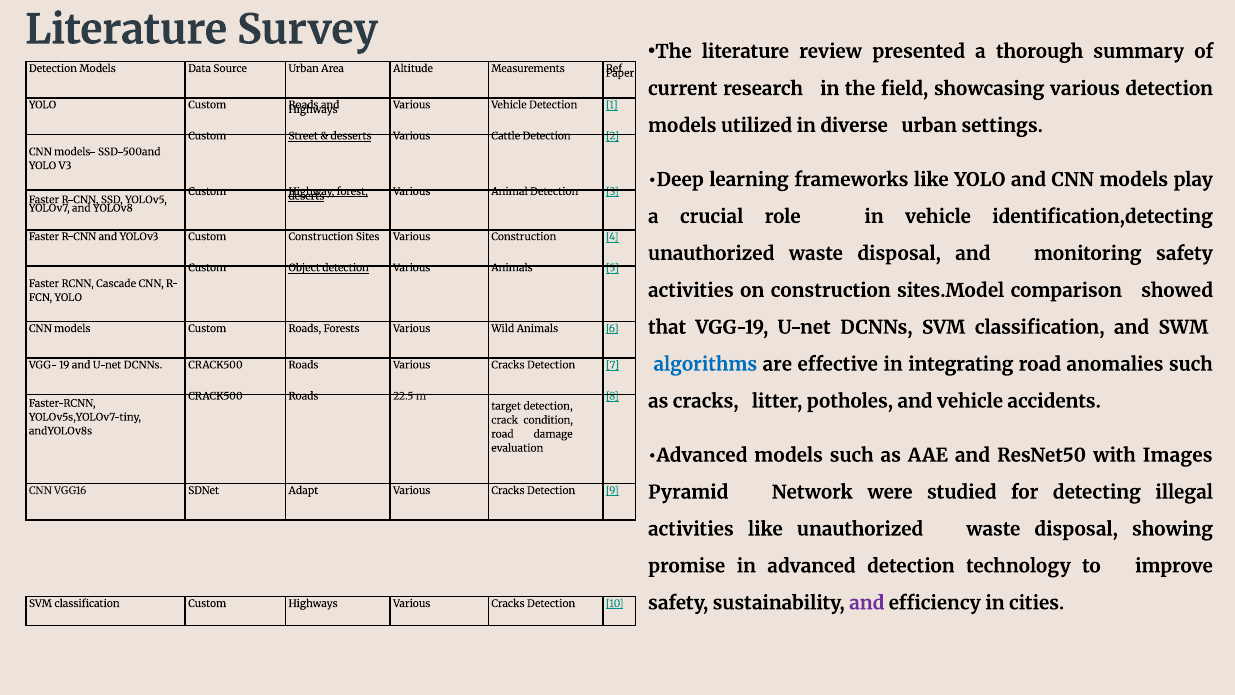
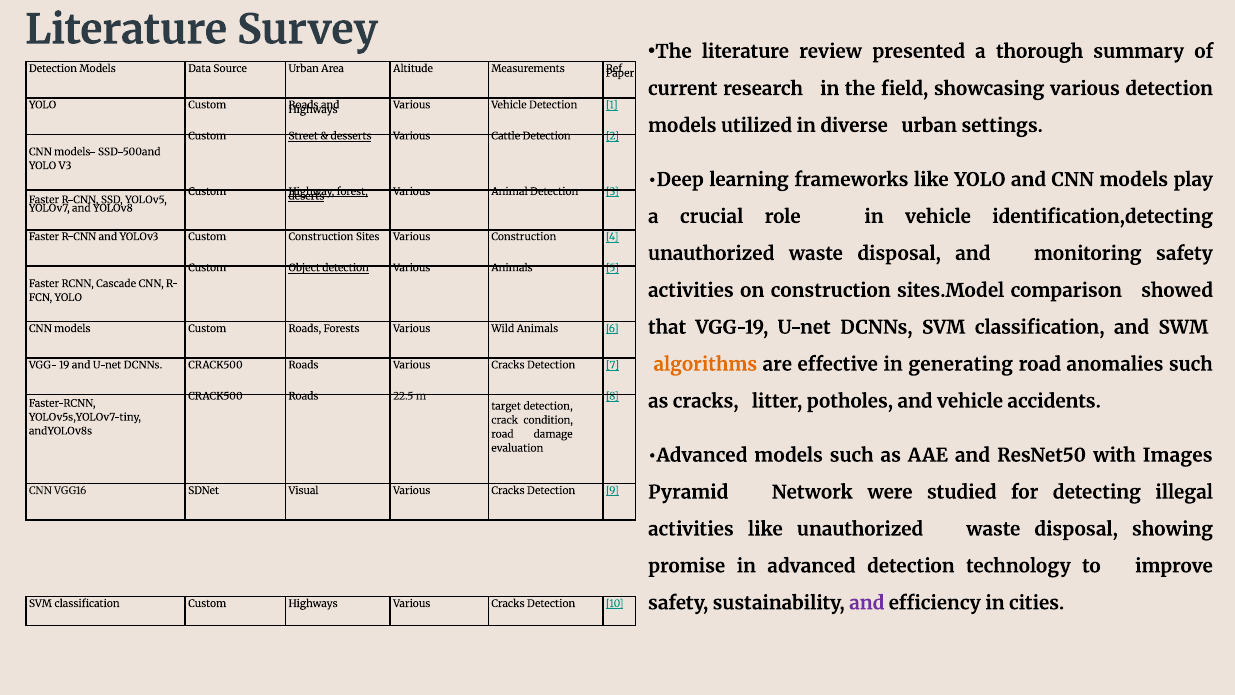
algorithms colour: blue -> orange
integrating: integrating -> generating
Adapt: Adapt -> Visual
